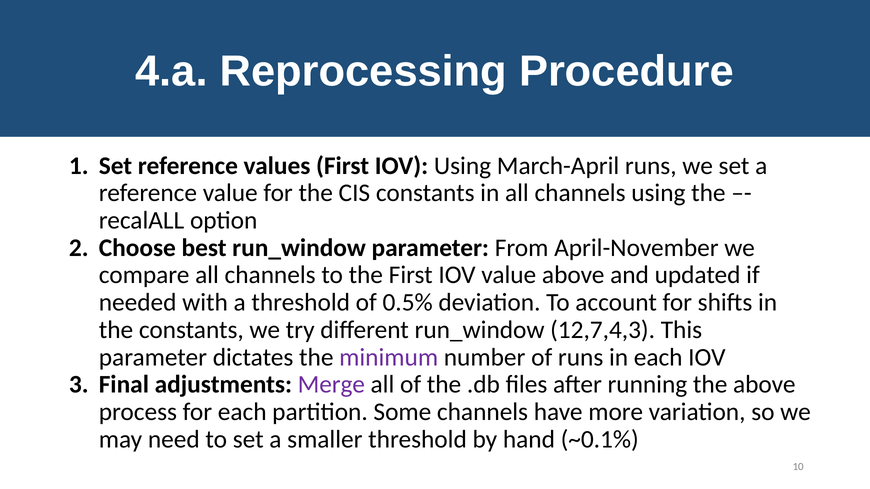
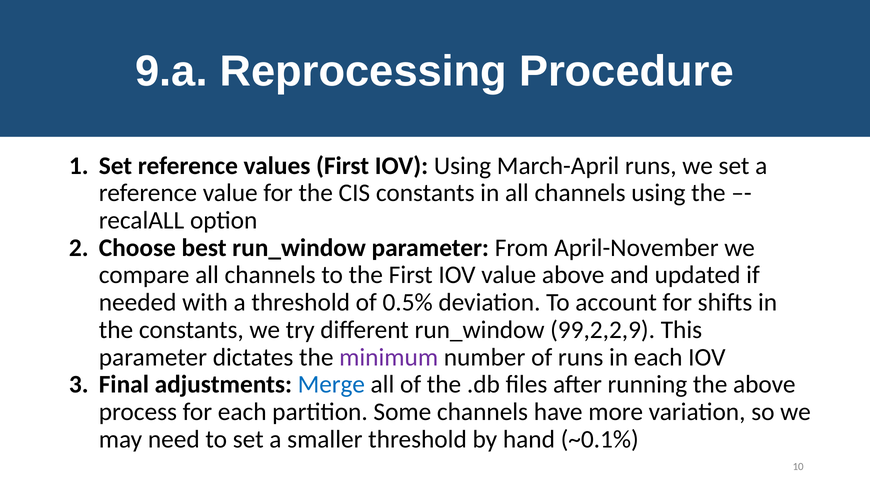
4.a: 4.a -> 9.a
12,7,4,3: 12,7,4,3 -> 99,2,2,9
Merge colour: purple -> blue
